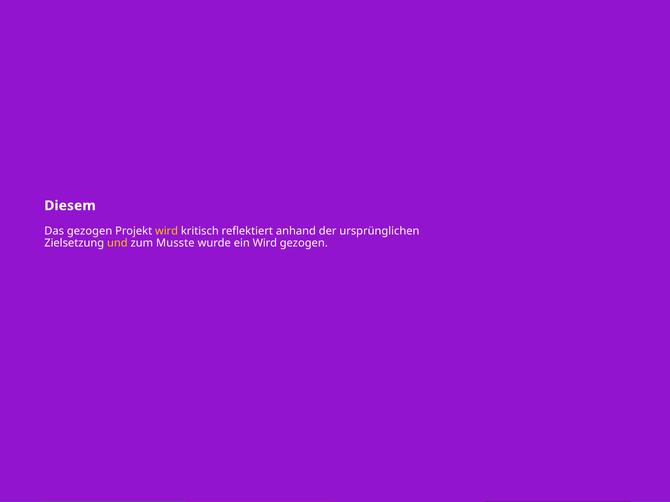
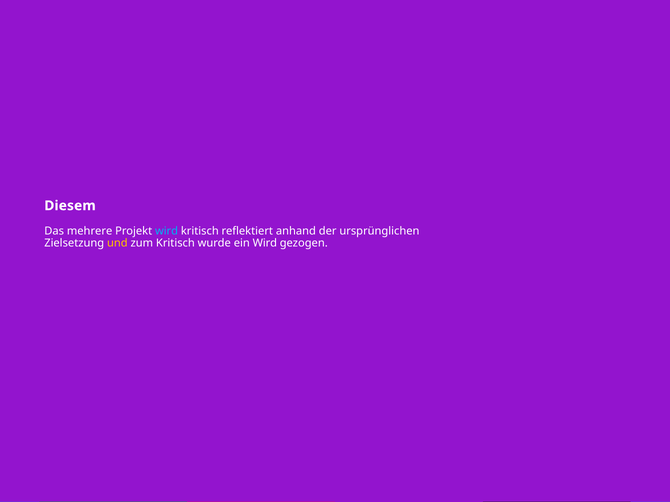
Das gezogen: gezogen -> mehrere
wird at (167, 231) colour: yellow -> light blue
zum Musste: Musste -> Kritisch
